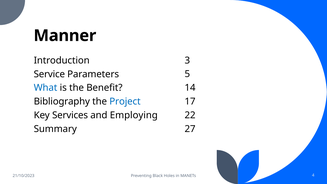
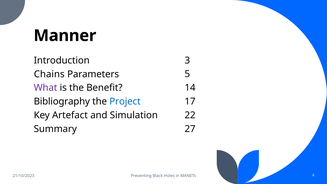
Service: Service -> Chains
What colour: blue -> purple
Services: Services -> Artefact
Employing: Employing -> Simulation
